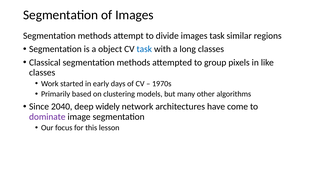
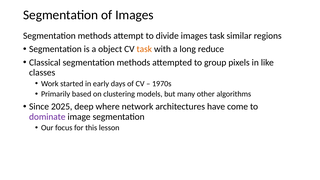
task at (144, 49) colour: blue -> orange
long classes: classes -> reduce
2040: 2040 -> 2025
widely: widely -> where
